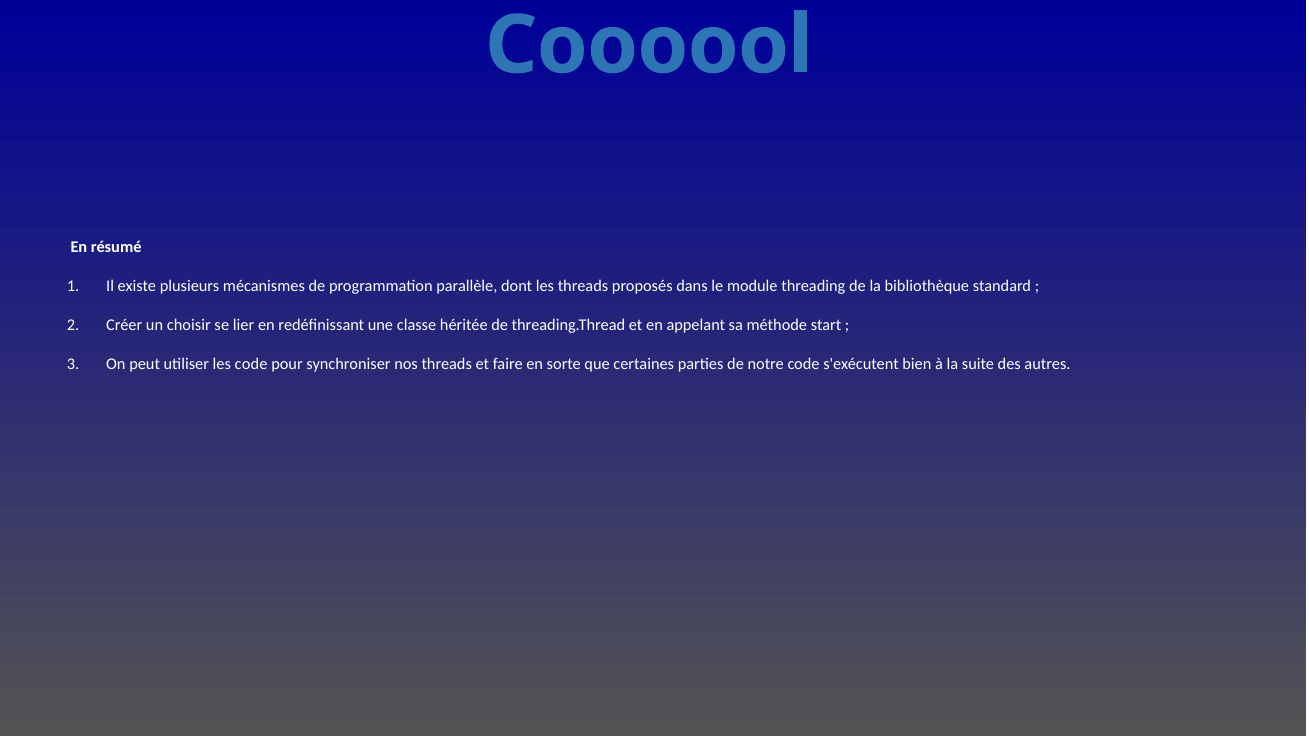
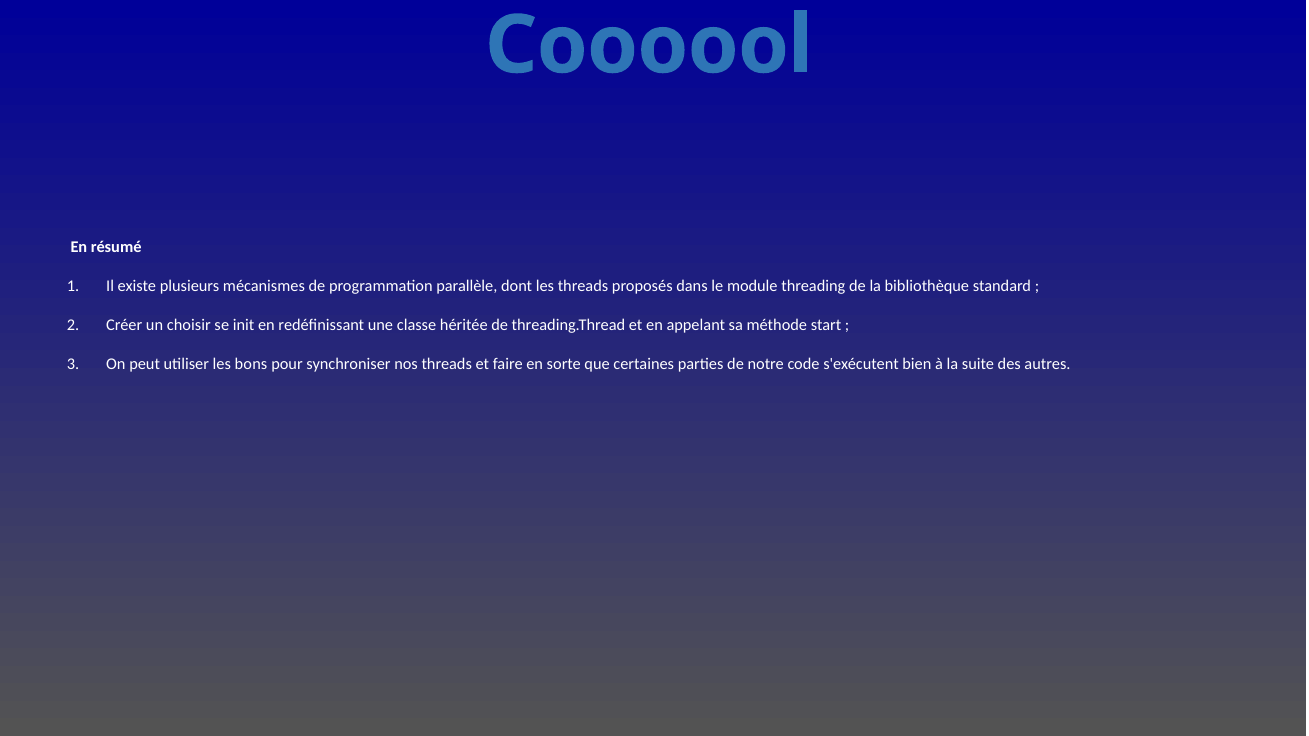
lier: lier -> init
les code: code -> bons
